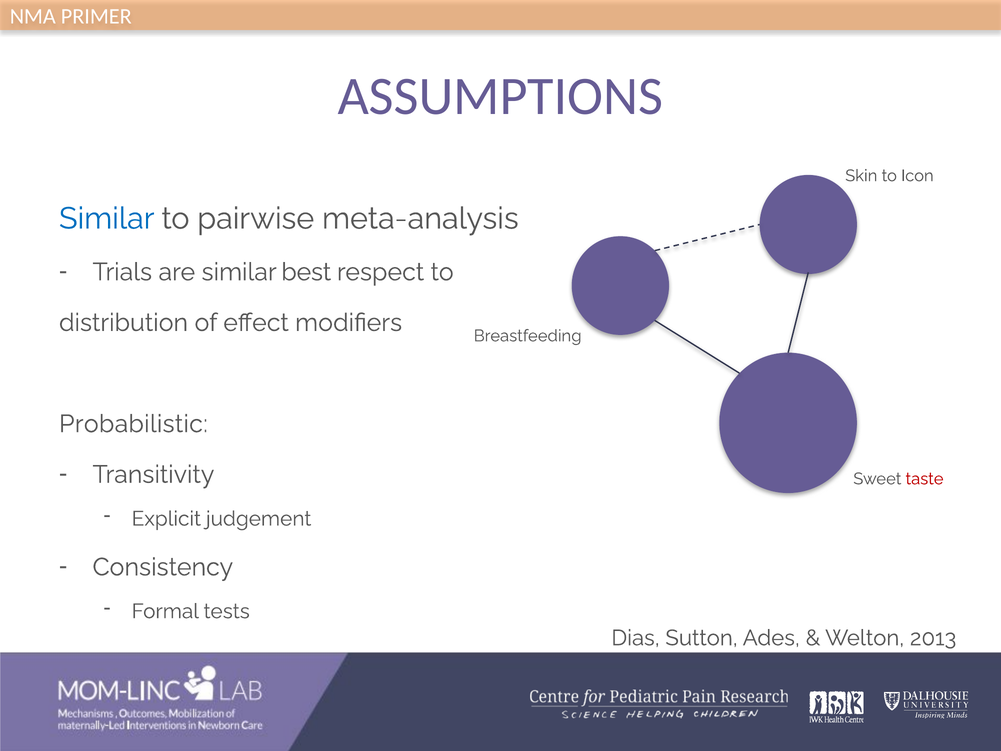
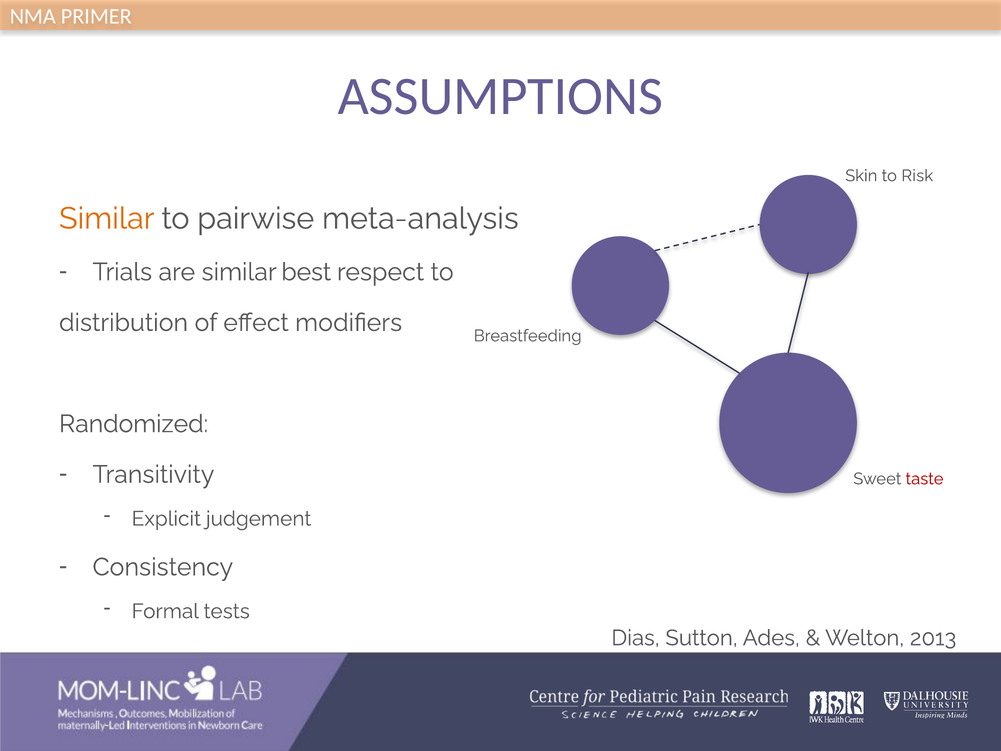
Icon: Icon -> Risk
Similar at (107, 218) colour: blue -> orange
Probabilistic: Probabilistic -> Randomized
